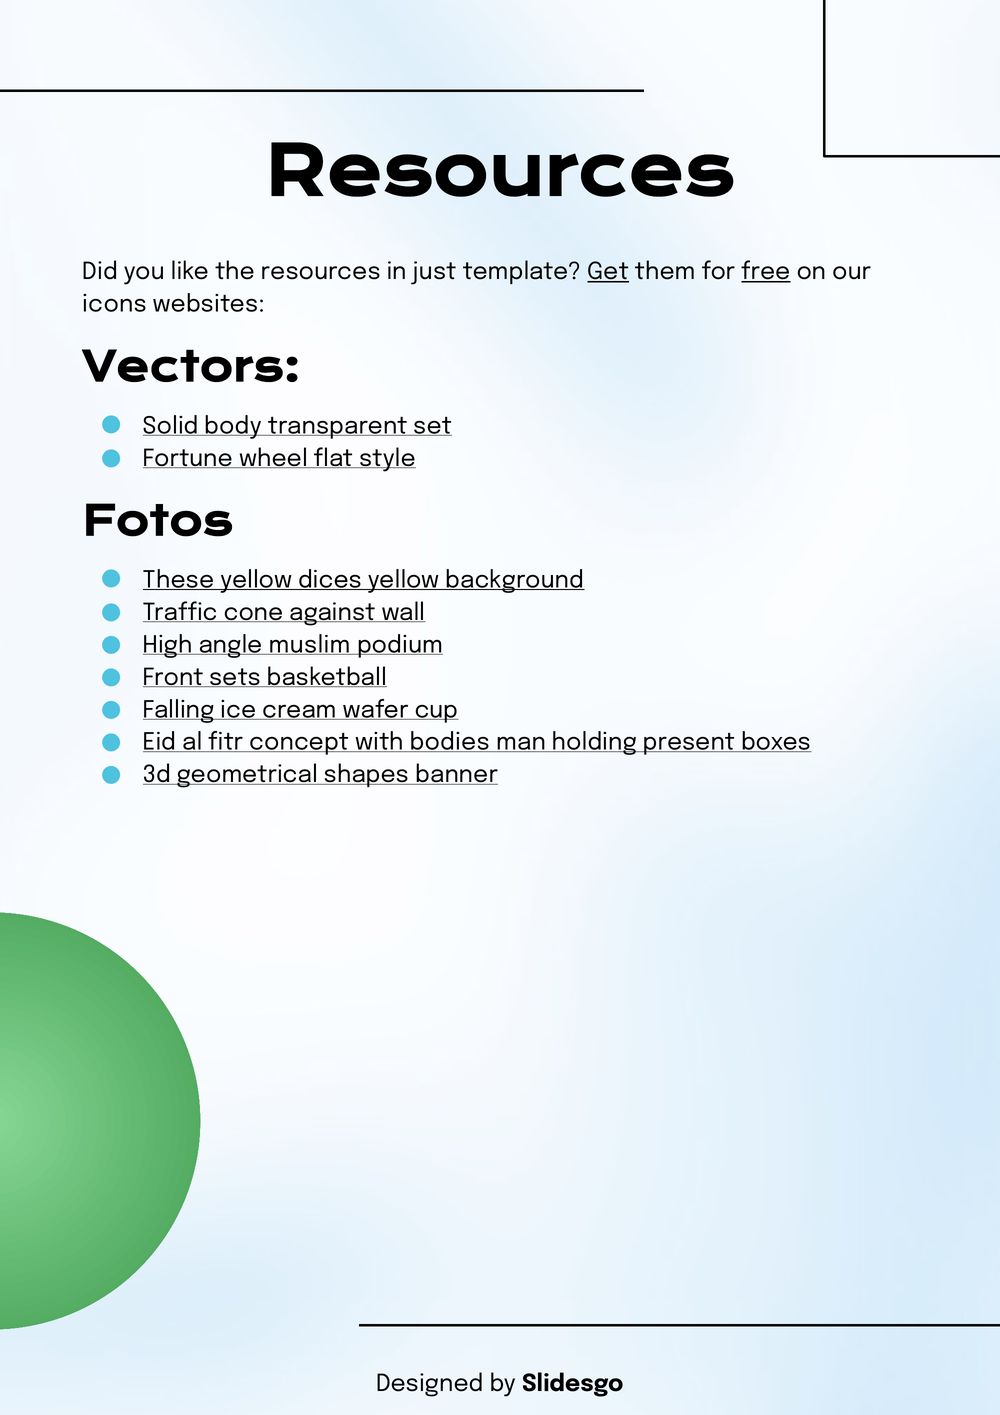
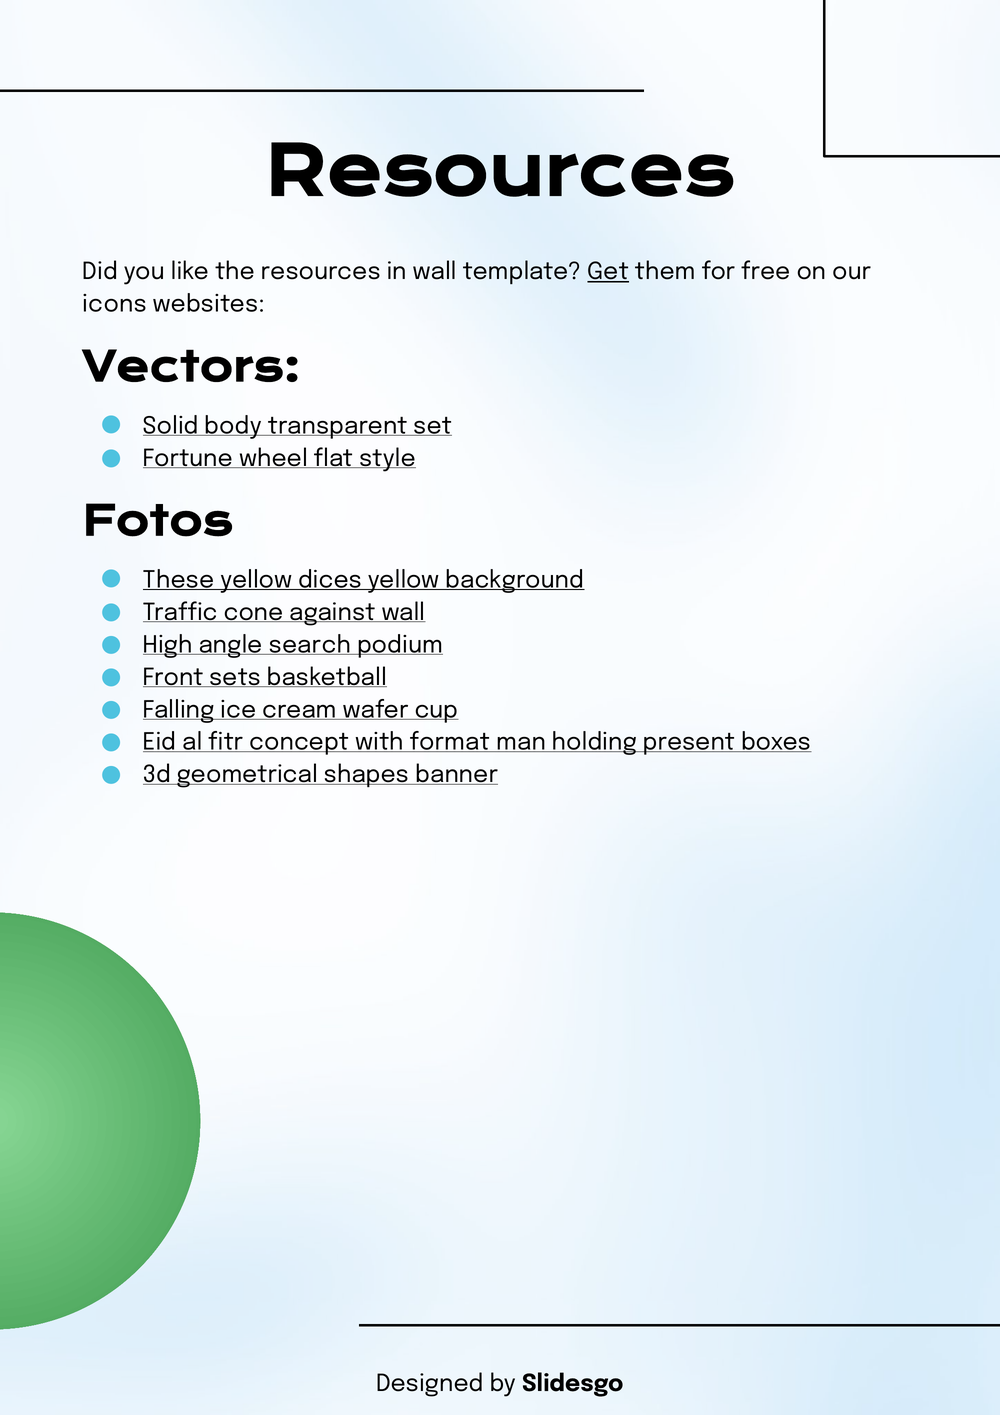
in just: just -> wall
free underline: present -> none
muslim: muslim -> search
bodies: bodies -> format
